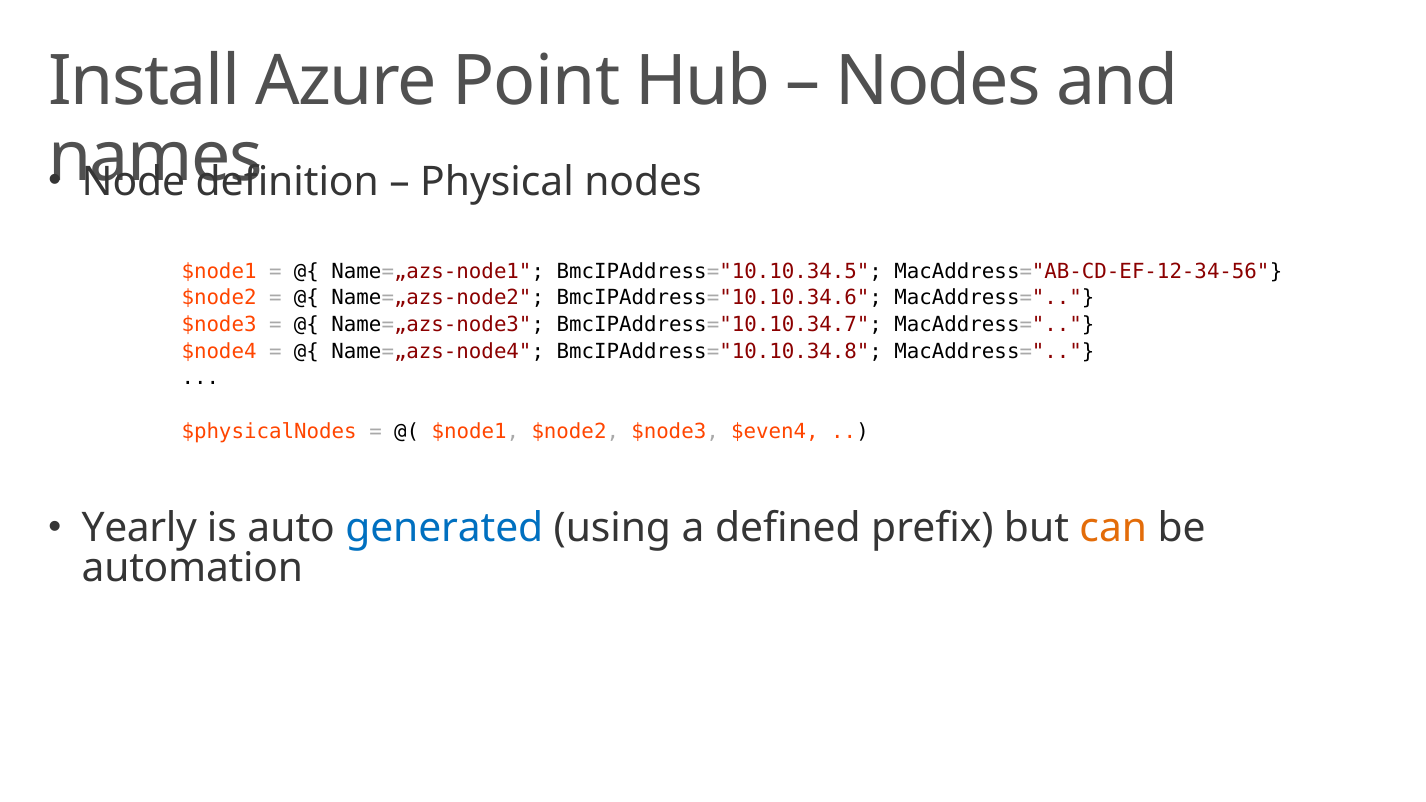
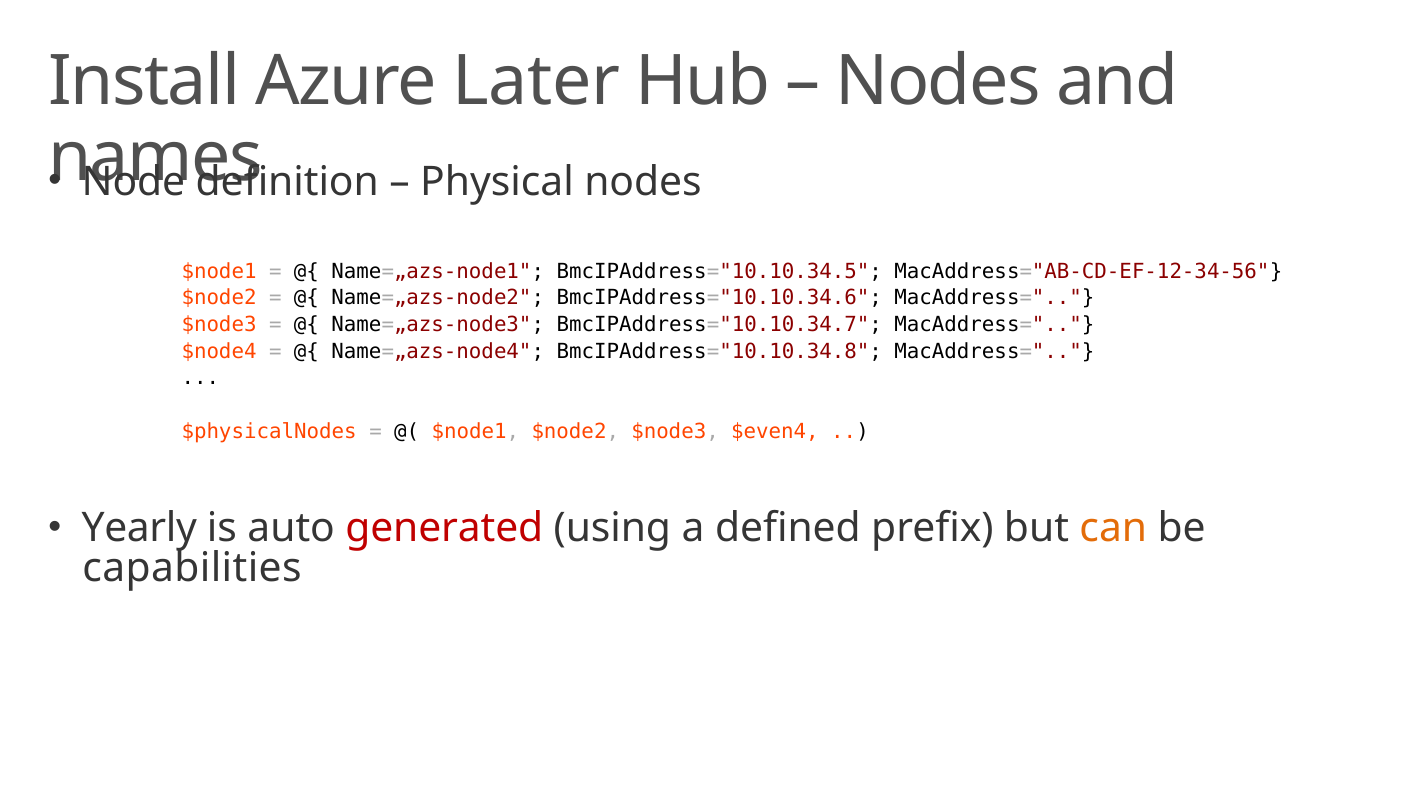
Point: Point -> Later
generated colour: blue -> red
automation: automation -> capabilities
